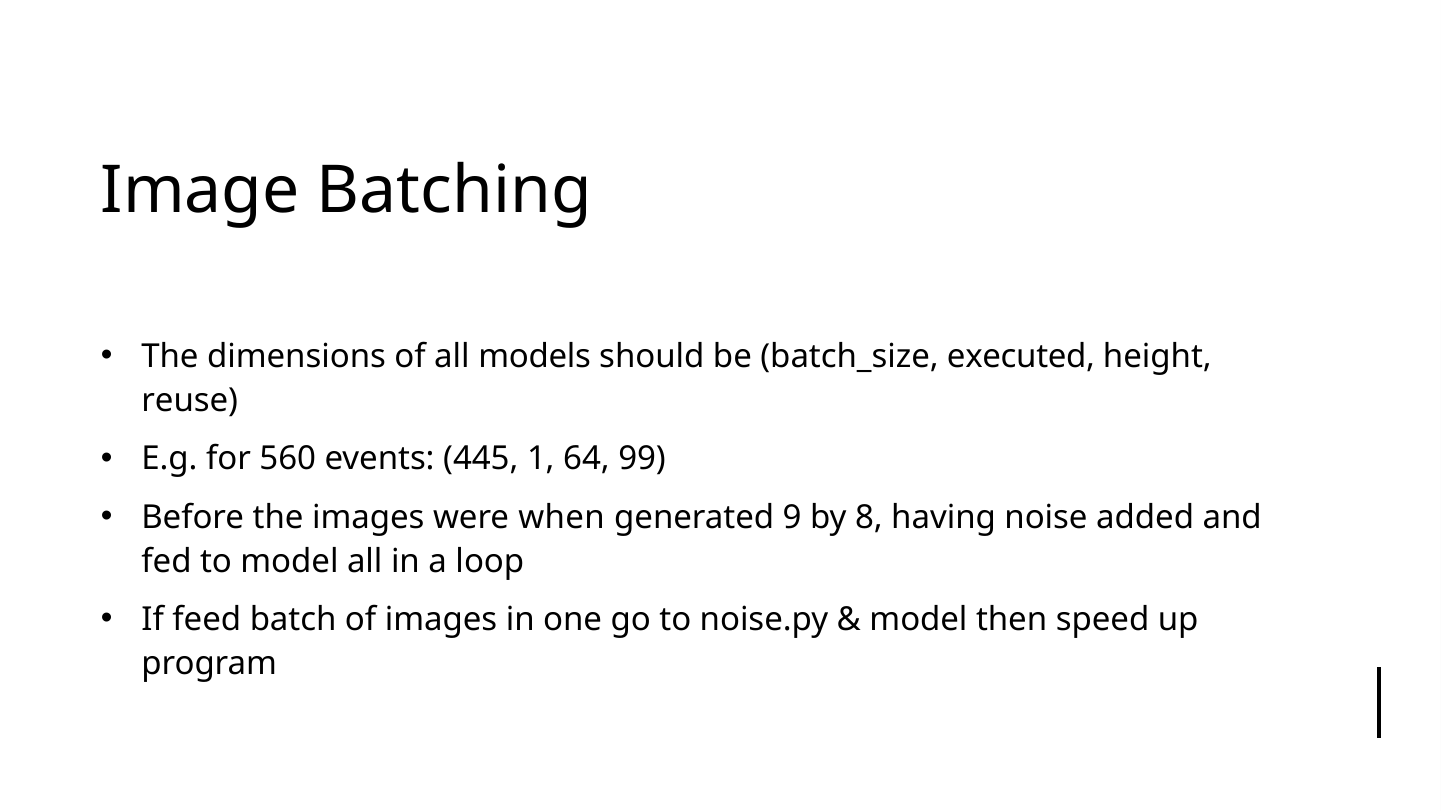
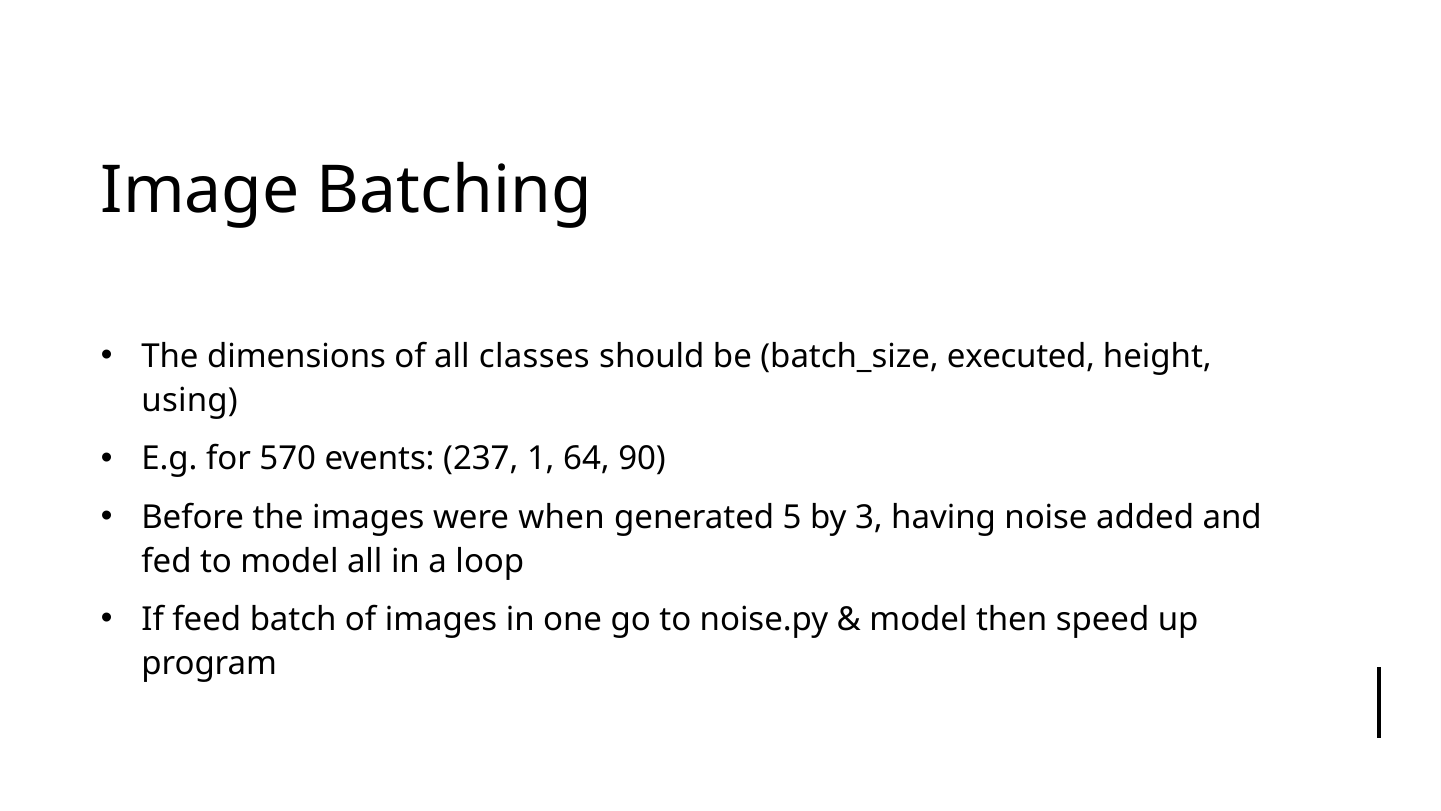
models: models -> classes
reuse: reuse -> using
560: 560 -> 570
445: 445 -> 237
99: 99 -> 90
9: 9 -> 5
8: 8 -> 3
